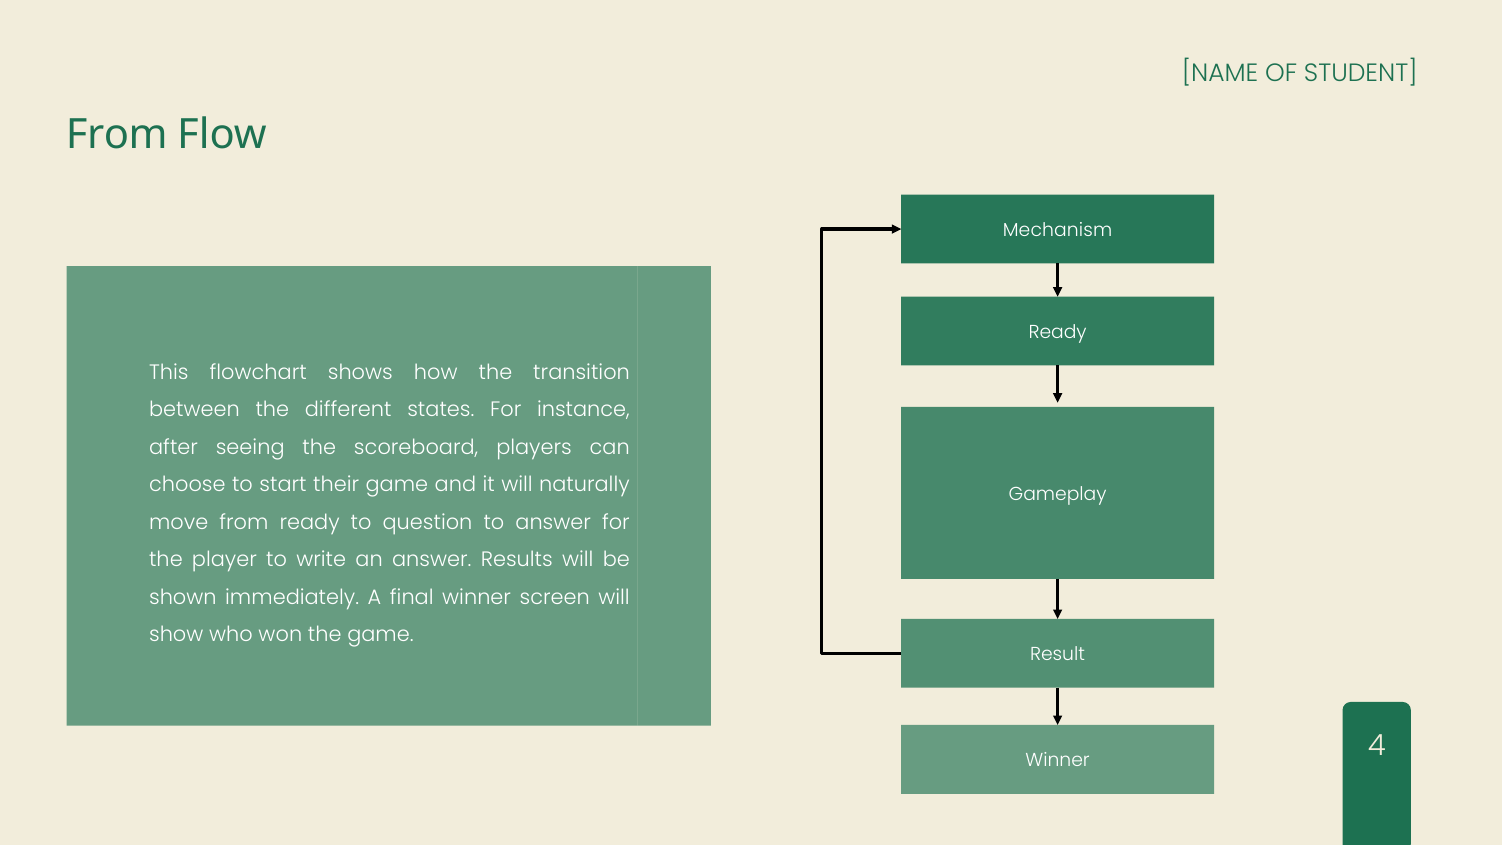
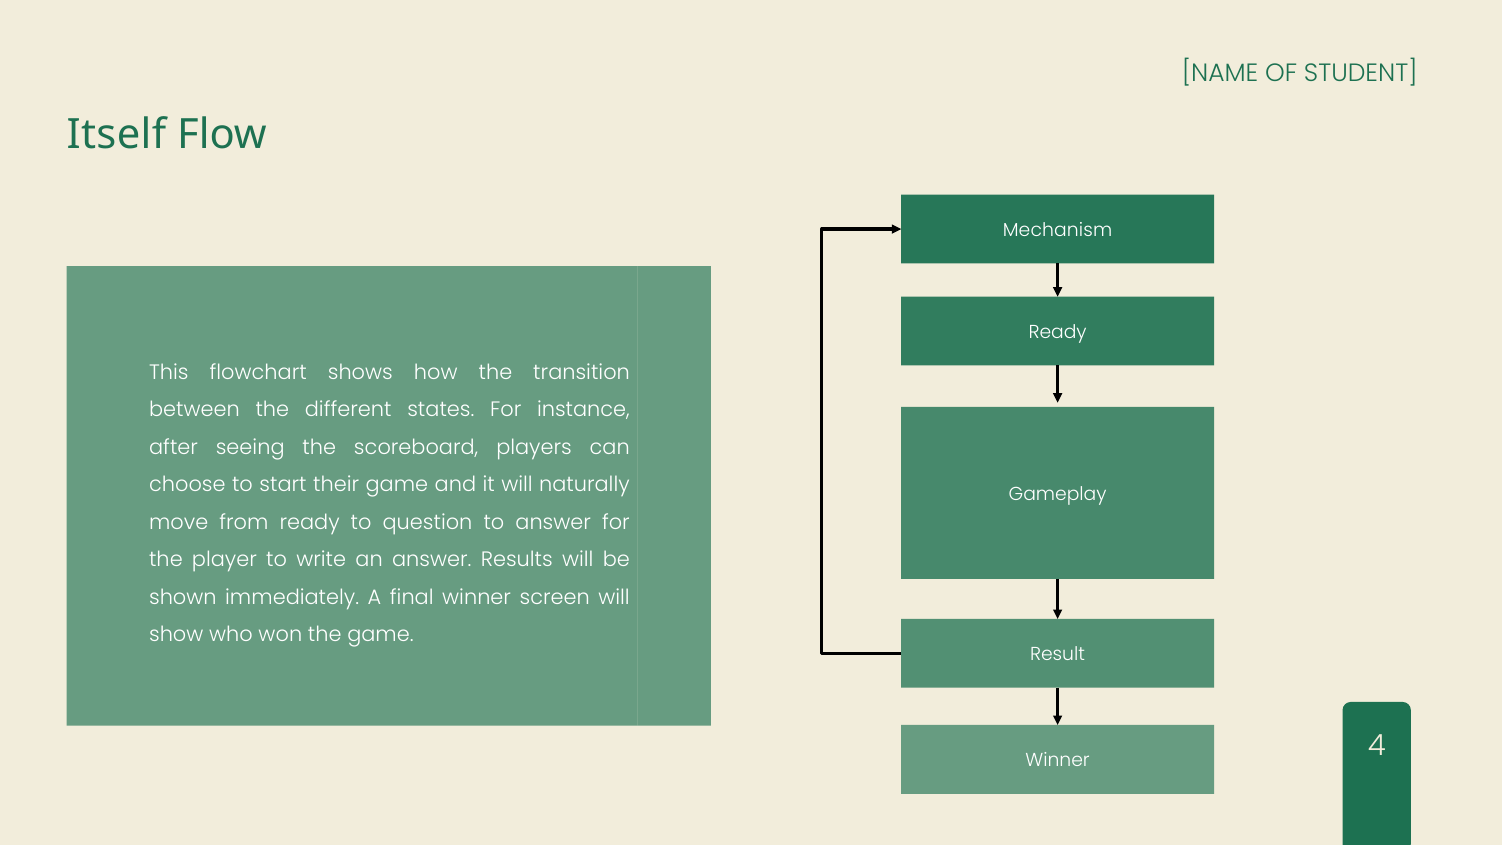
From at (117, 135): From -> Itself
